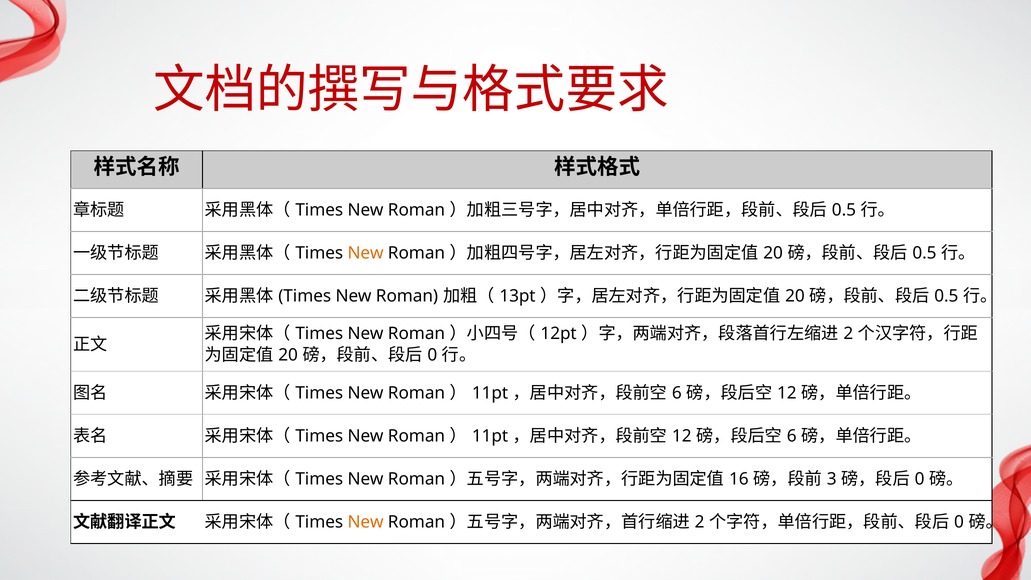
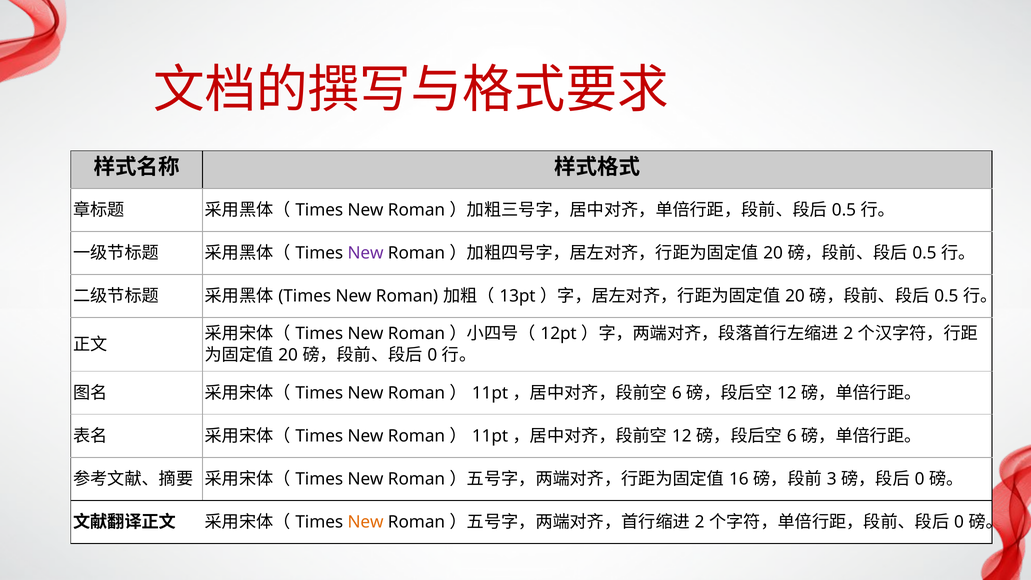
New at (366, 253) colour: orange -> purple
